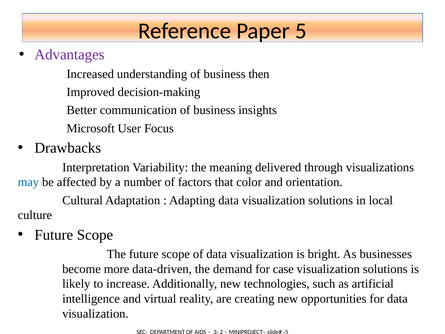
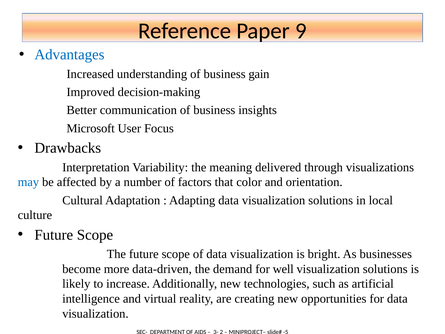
5: 5 -> 9
Advantages colour: purple -> blue
then: then -> gain
case: case -> well
